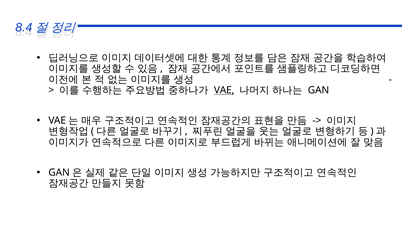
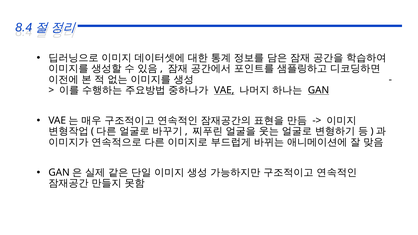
GAN at (319, 90) underline: none -> present
